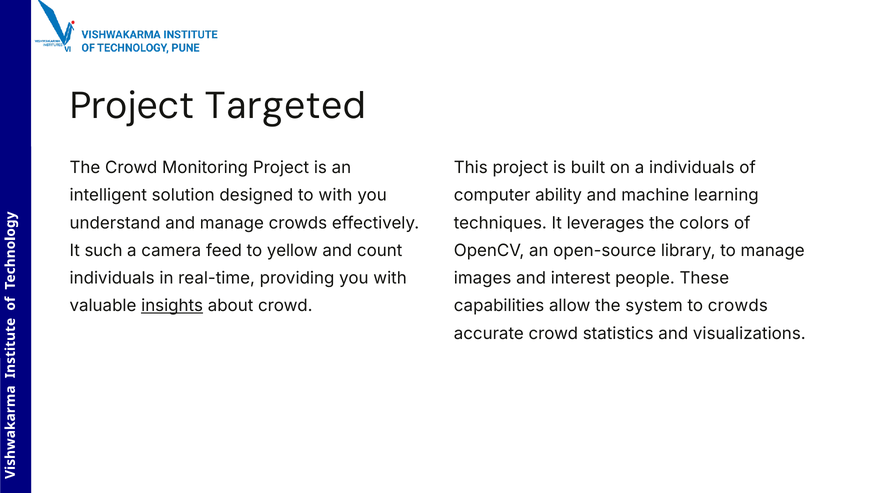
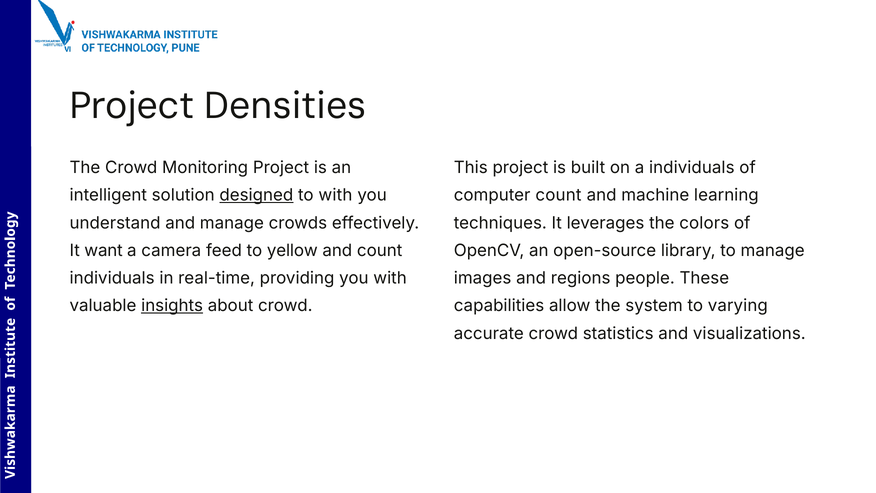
Targeted: Targeted -> Densities
designed underline: none -> present
computer ability: ability -> count
such: such -> want
interest: interest -> regions
to crowds: crowds -> varying
